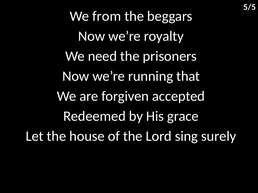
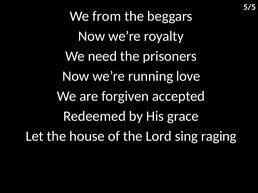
that: that -> love
surely: surely -> raging
